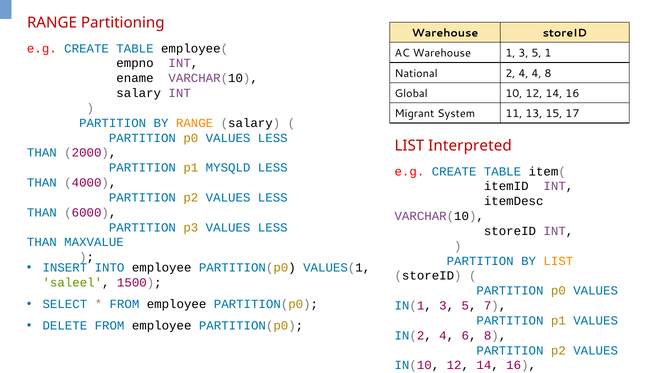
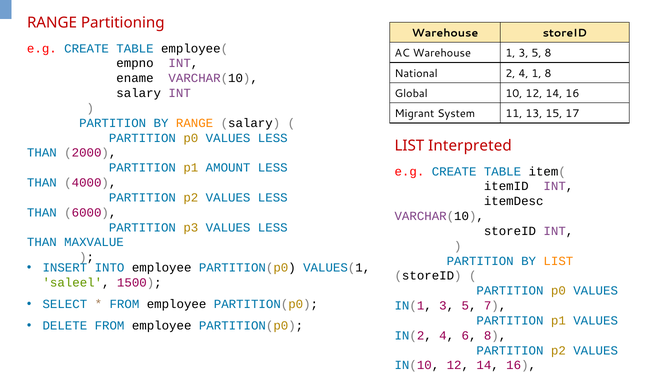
5 1: 1 -> 8
4 4: 4 -> 1
MYSQLD: MYSQLD -> AMOUNT
